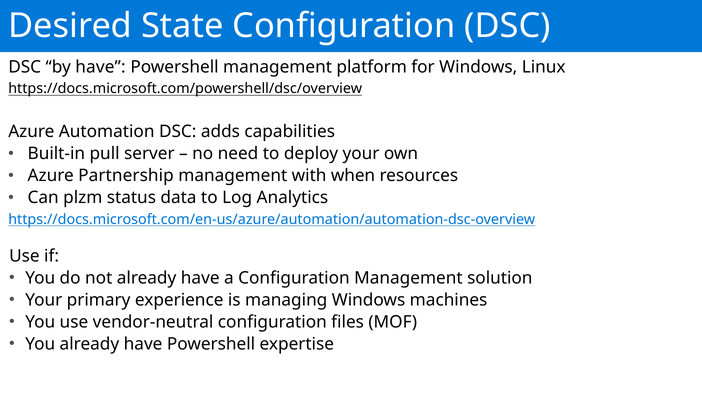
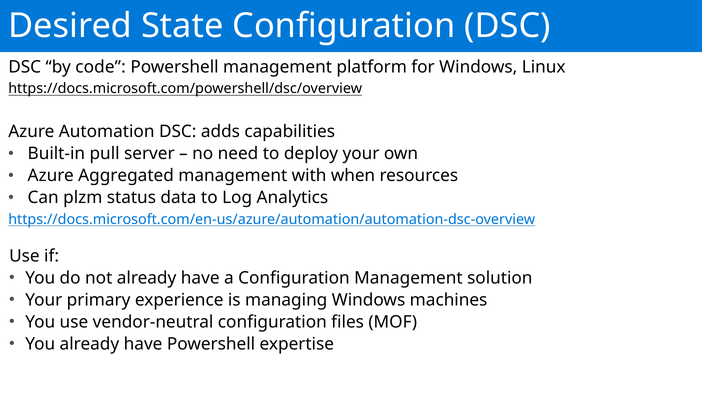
by have: have -> code
Partnership: Partnership -> Aggregated
